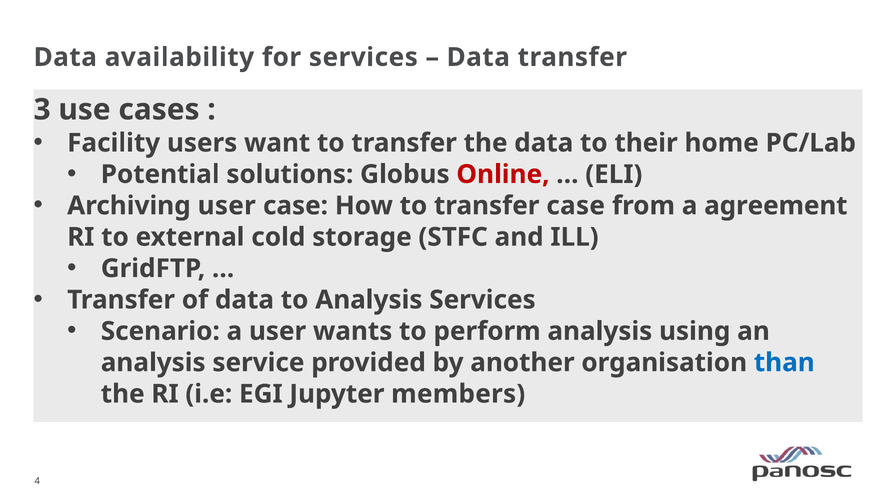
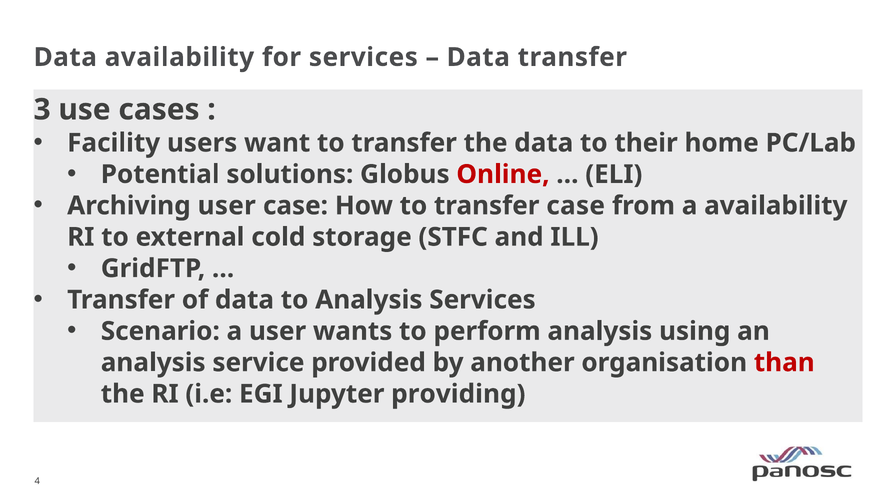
a agreement: agreement -> availability
than colour: blue -> red
members: members -> providing
